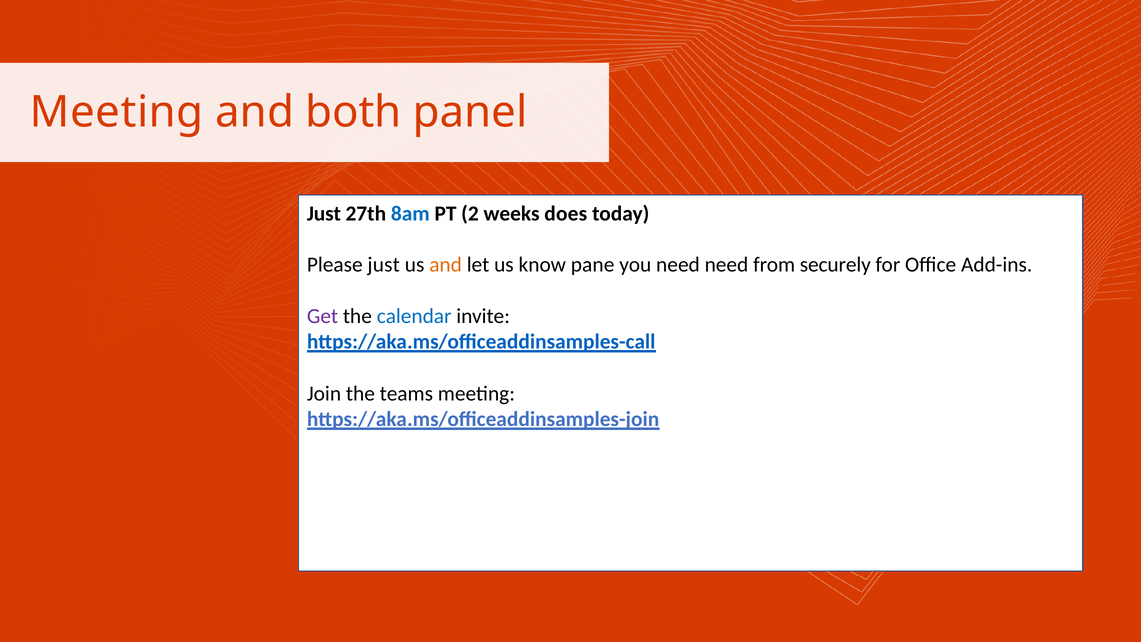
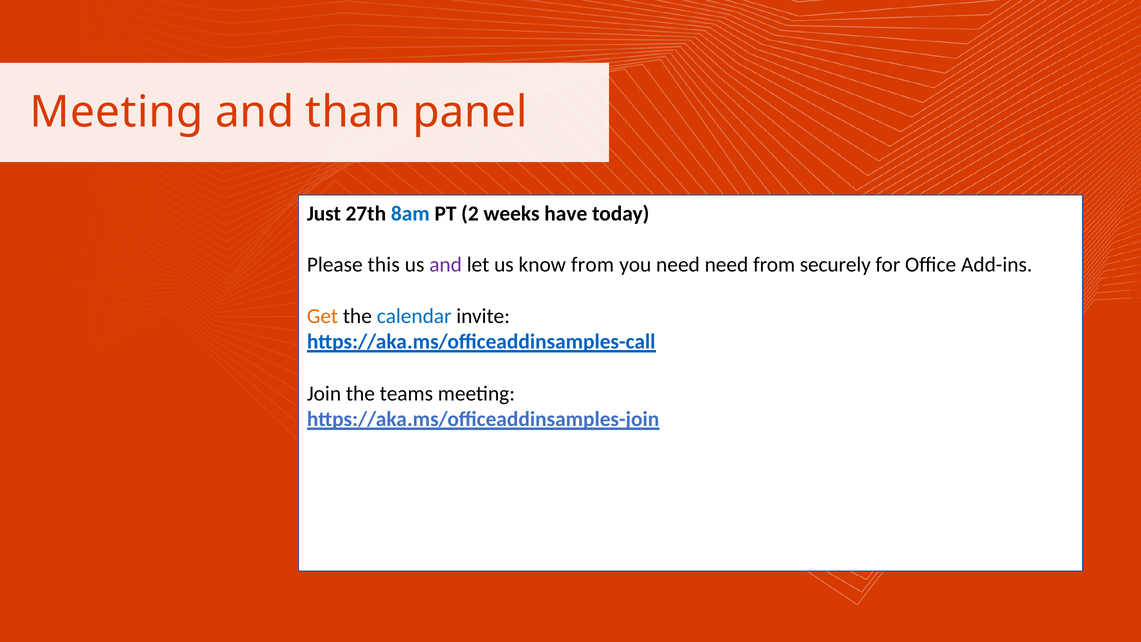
both: both -> than
does: does -> have
Please just: just -> this
and at (446, 265) colour: orange -> purple
know pane: pane -> from
Get colour: purple -> orange
